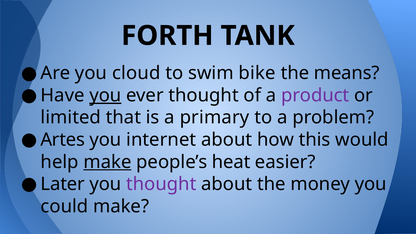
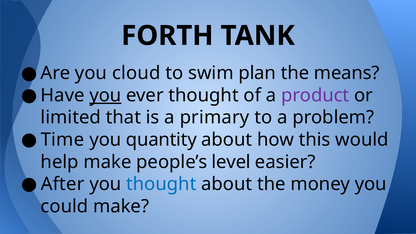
bike: bike -> plan
Artes: Artes -> Time
internet: internet -> quantity
make at (107, 162) underline: present -> none
heat: heat -> level
Later: Later -> After
thought at (161, 184) colour: purple -> blue
